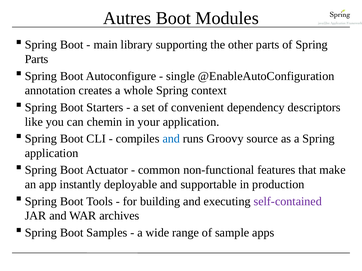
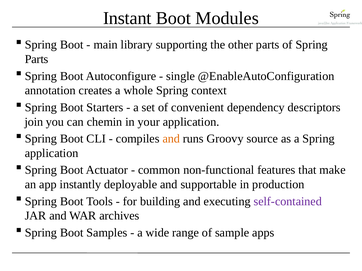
Autres: Autres -> Instant
like: like -> join
and at (171, 139) colour: blue -> orange
